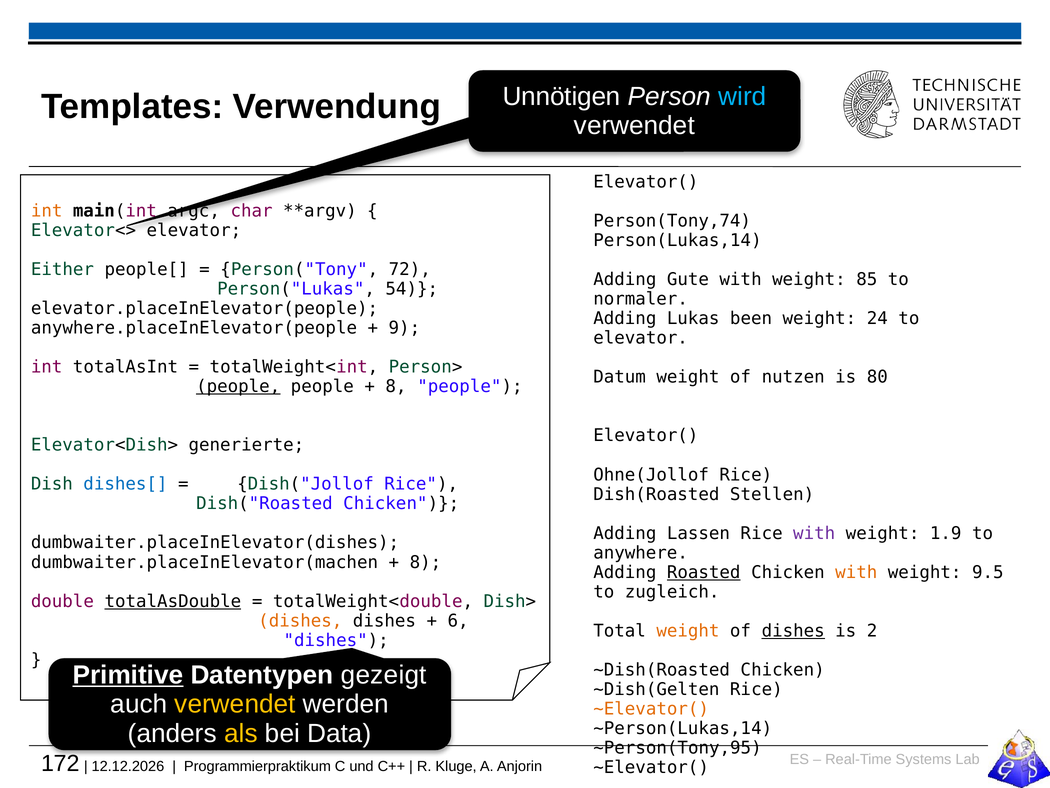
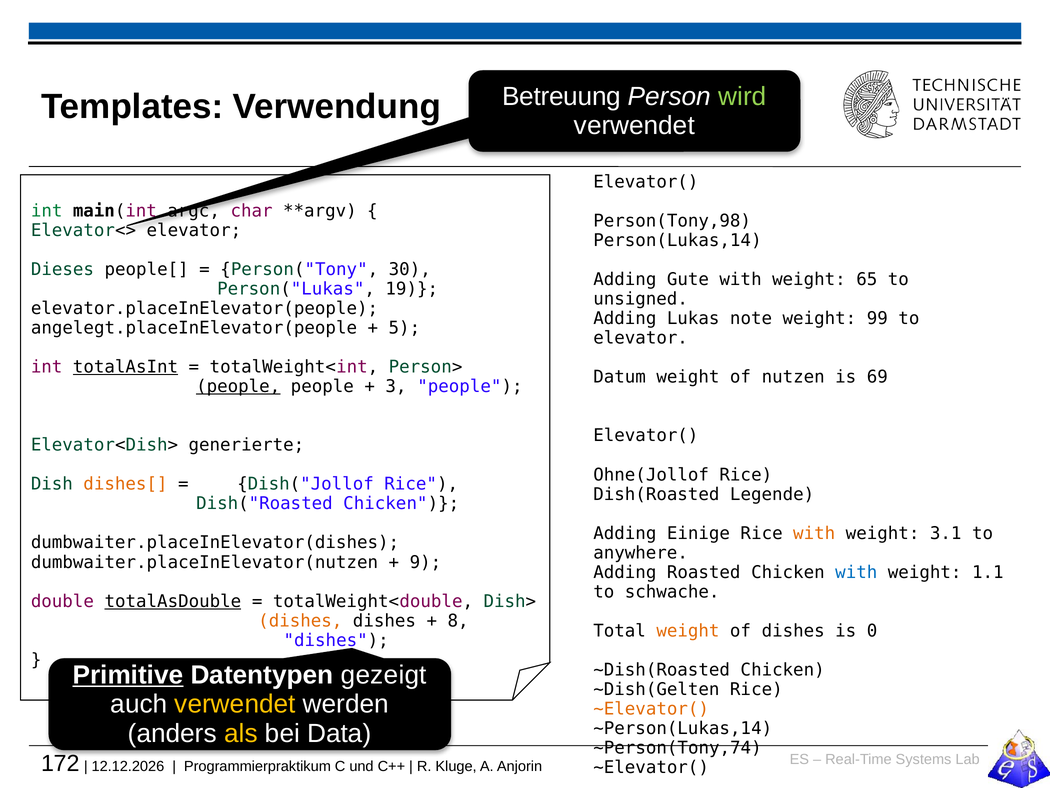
Unnötigen: Unnötigen -> Betreuung
wird colour: light blue -> light green
int at (47, 211) colour: orange -> green
Person(Tony,74: Person(Tony,74 -> Person(Tony,98
Either: Either -> Dieses
72: 72 -> 30
85: 85 -> 65
54: 54 -> 19
normaler: normaler -> unsigned
been: been -> note
24: 24 -> 99
anywhere.placeInElevator(people: anywhere.placeInElevator(people -> angelegt.placeInElevator(people
9: 9 -> 5
totalAsInt underline: none -> present
80: 80 -> 69
8 at (396, 386): 8 -> 3
dishes[ colour: blue -> orange
Stellen: Stellen -> Legende
Lassen: Lassen -> Einige
with at (814, 533) colour: purple -> orange
1.9: 1.9 -> 3.1
dumbwaiter.placeInElevator(machen: dumbwaiter.placeInElevator(machen -> dumbwaiter.placeInElevator(nutzen
8 at (425, 562): 8 -> 9
Roasted underline: present -> none
with at (856, 572) colour: orange -> blue
9.5: 9.5 -> 1.1
zugleich: zugleich -> schwache
6: 6 -> 8
dishes at (793, 631) underline: present -> none
2: 2 -> 0
~Person(Tony,95: ~Person(Tony,95 -> ~Person(Tony,74
